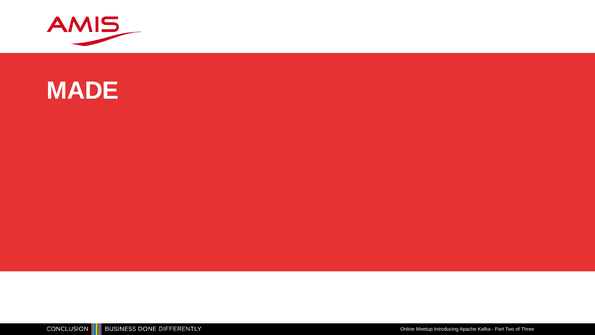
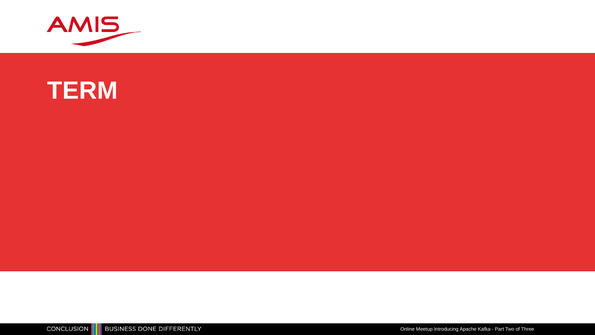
MADE: MADE -> TERM
